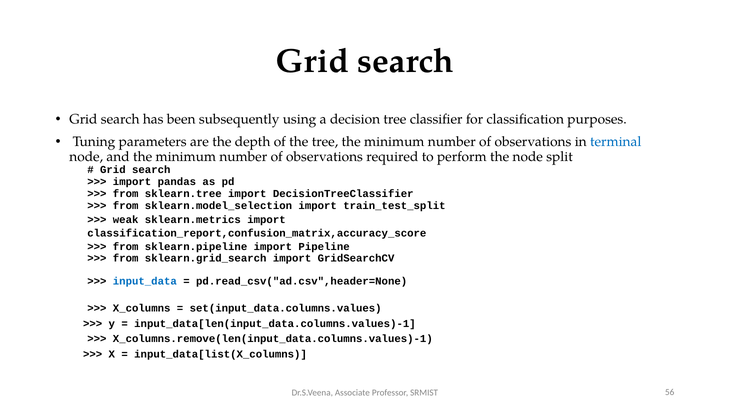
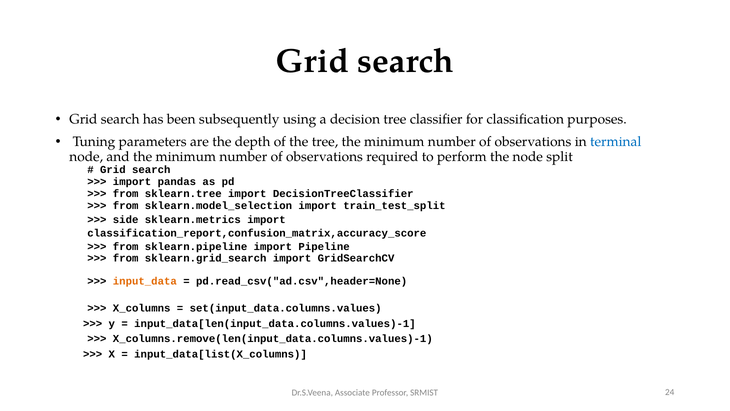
weak: weak -> side
input_data colour: blue -> orange
56: 56 -> 24
